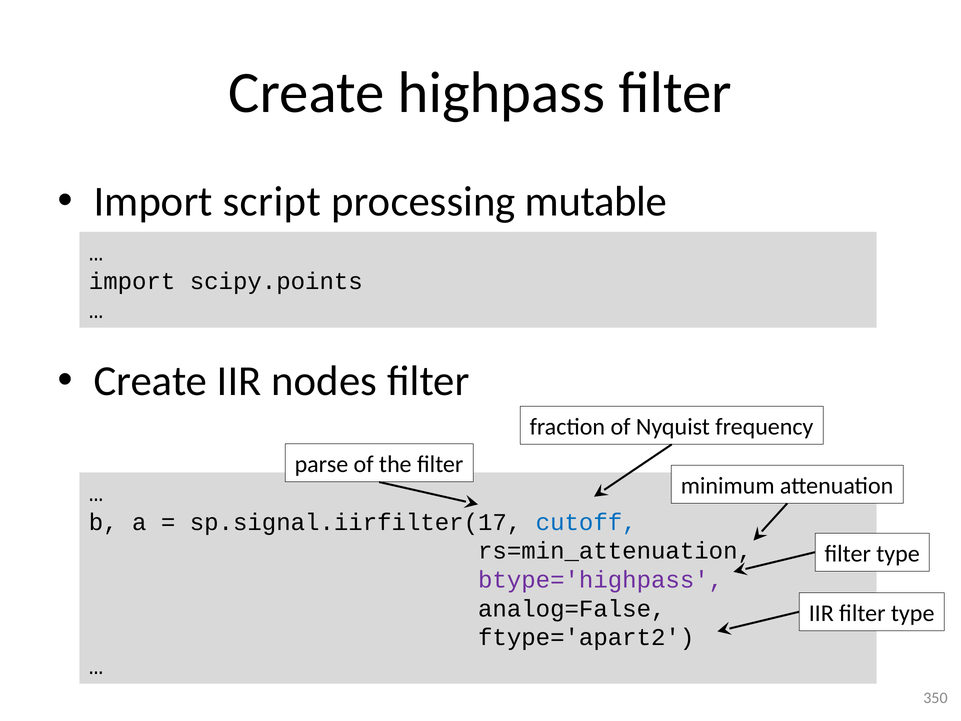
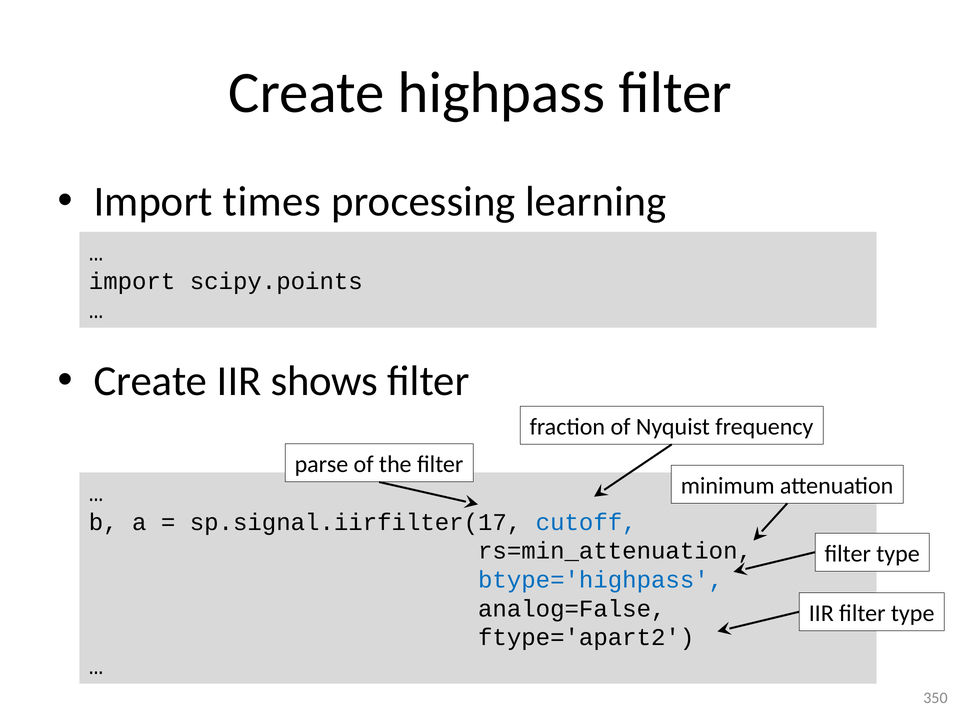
script: script -> times
mutable: mutable -> learning
nodes: nodes -> shows
btype='highpass colour: purple -> blue
